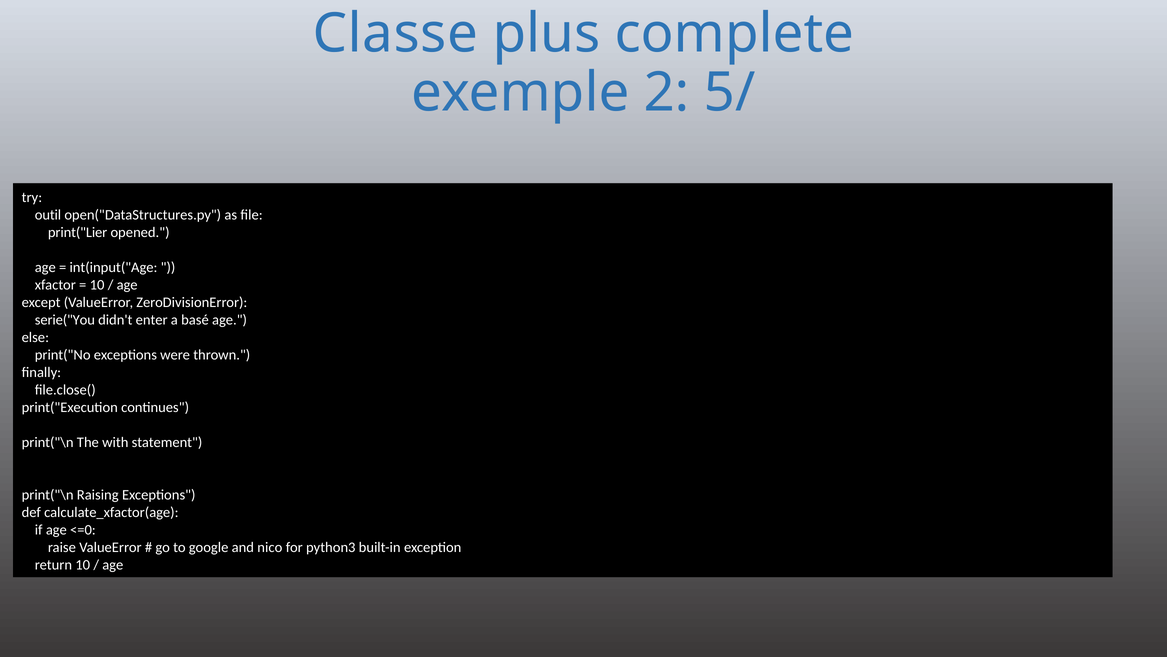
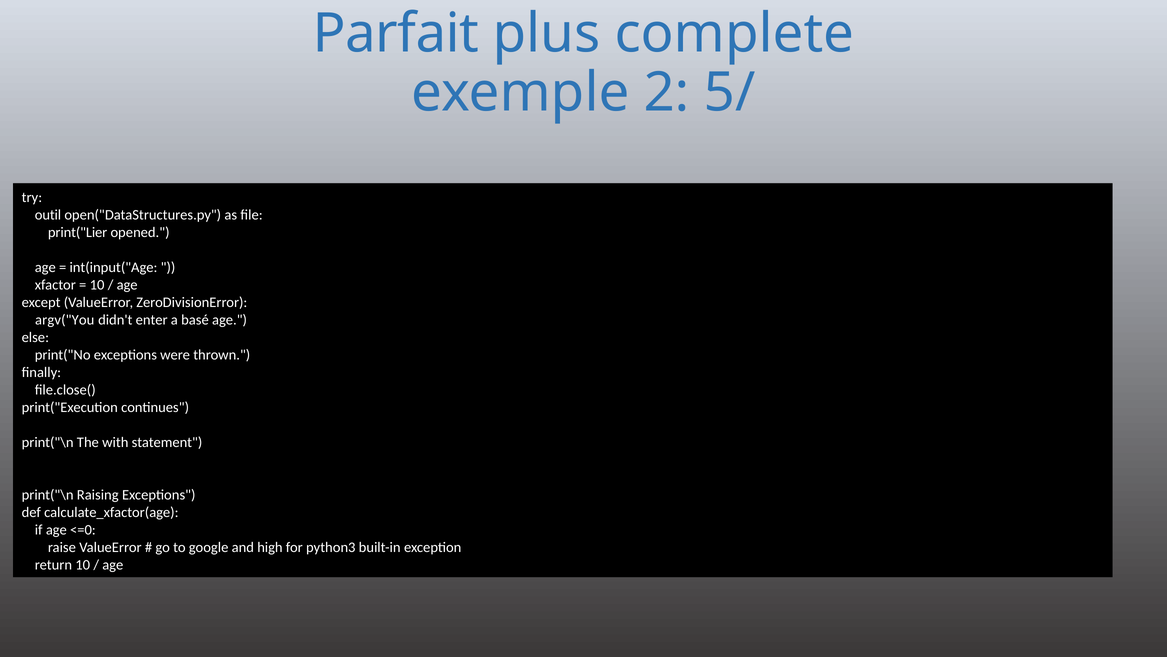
Classe: Classe -> Parfait
serie("You: serie("You -> argv("You
nico: nico -> high
